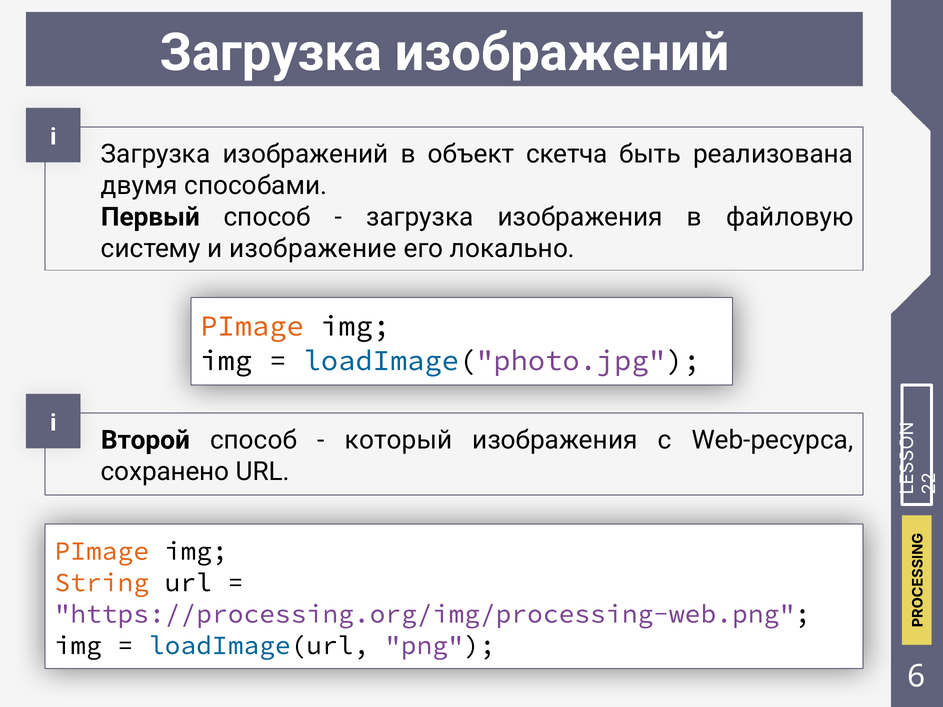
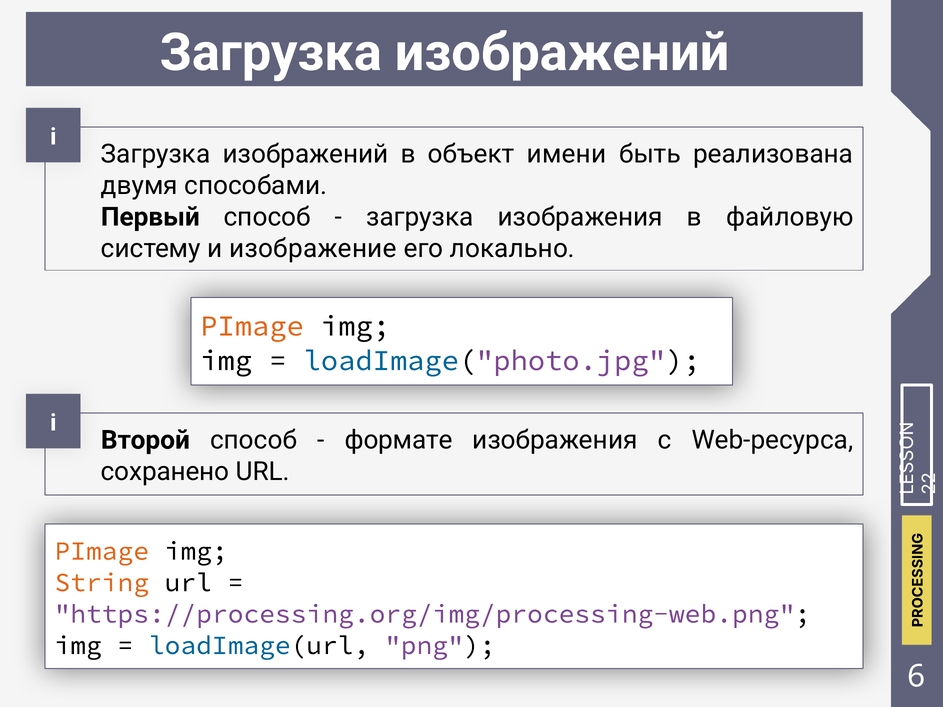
скетча: скетча -> имени
который: который -> формате
